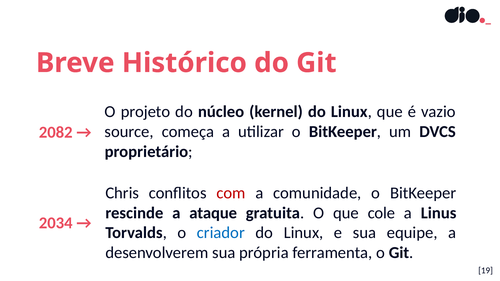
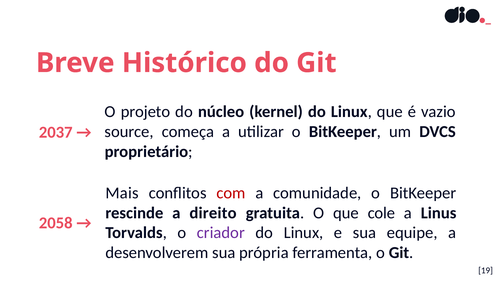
2082: 2082 -> 2037
Chris: Chris -> Mais
ataque: ataque -> direito
2034: 2034 -> 2058
criador colour: blue -> purple
